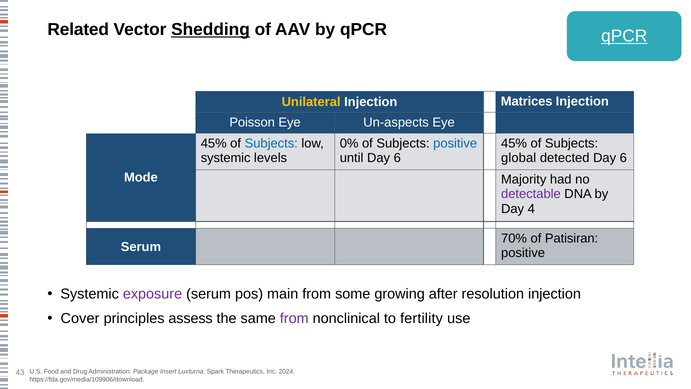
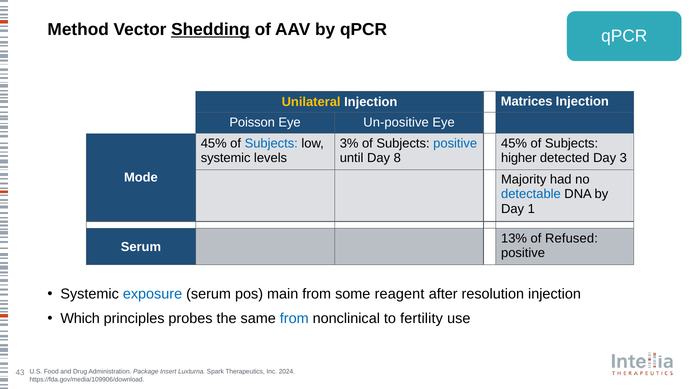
Related: Related -> Method
qPCR at (624, 36) underline: present -> none
Un-aspects: Un-aspects -> Un-positive
0%: 0% -> 3%
until Day 6: 6 -> 8
global: global -> higher
detected Day 6: 6 -> 3
detectable colour: purple -> blue
4: 4 -> 1
70%: 70% -> 13%
Patisiran: Patisiran -> Refused
exposure colour: purple -> blue
growing: growing -> reagent
Cover: Cover -> Which
assess: assess -> probes
from at (294, 318) colour: purple -> blue
